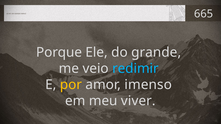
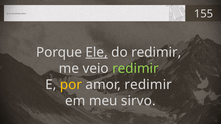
665: 665 -> 155
Ele underline: none -> present
do grande: grande -> redimir
redimir at (135, 69) colour: light blue -> light green
amor imenso: imenso -> redimir
viver: viver -> sirvo
